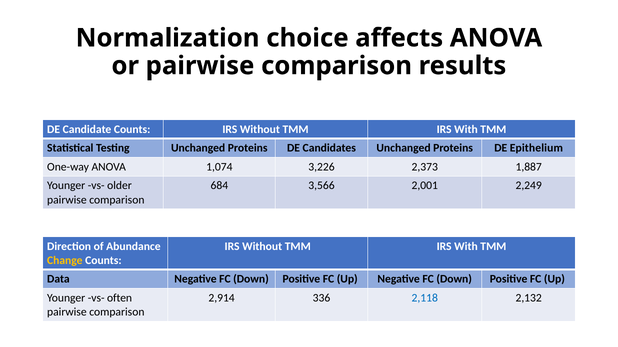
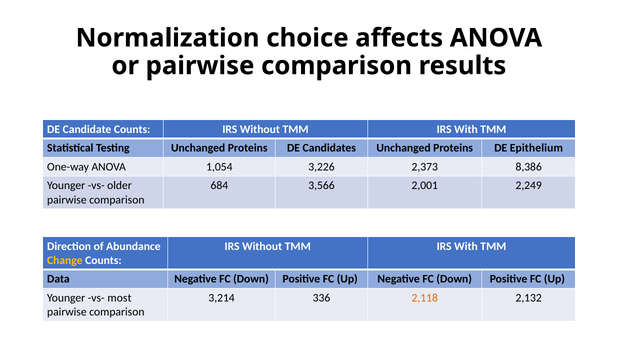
1,074: 1,074 -> 1,054
1,887: 1,887 -> 8,386
often: often -> most
2,914: 2,914 -> 3,214
2,118 colour: blue -> orange
